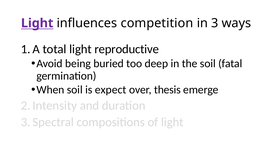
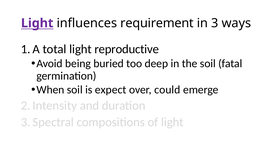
competition: competition -> requirement
thesis: thesis -> could
